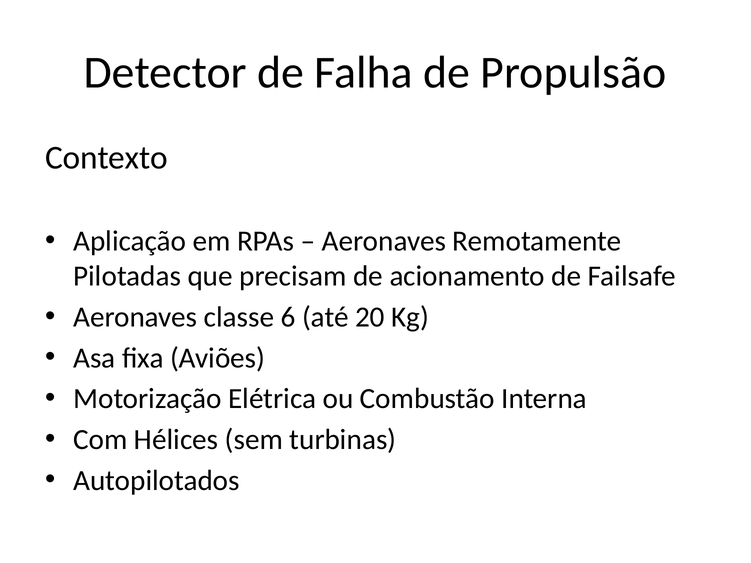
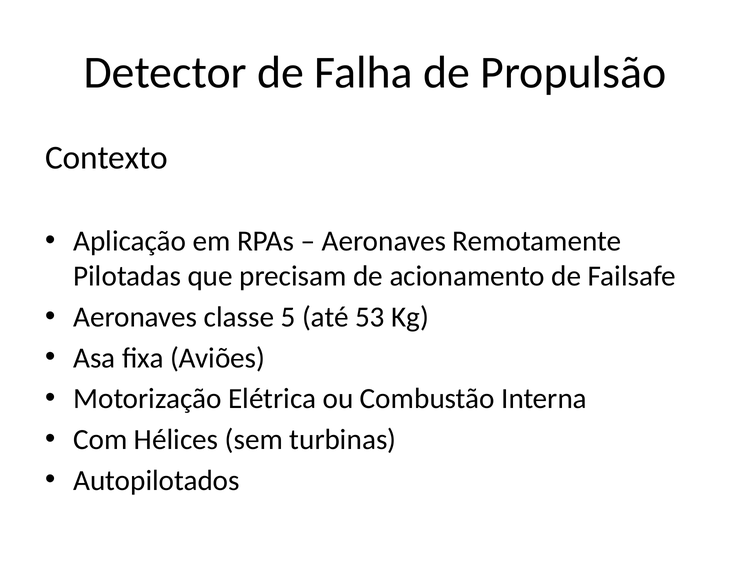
6: 6 -> 5
20: 20 -> 53
